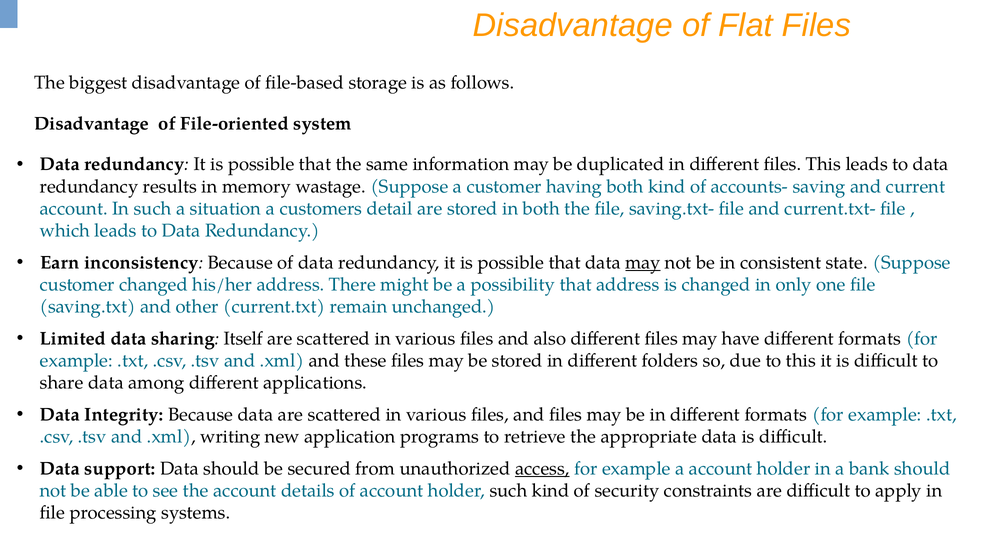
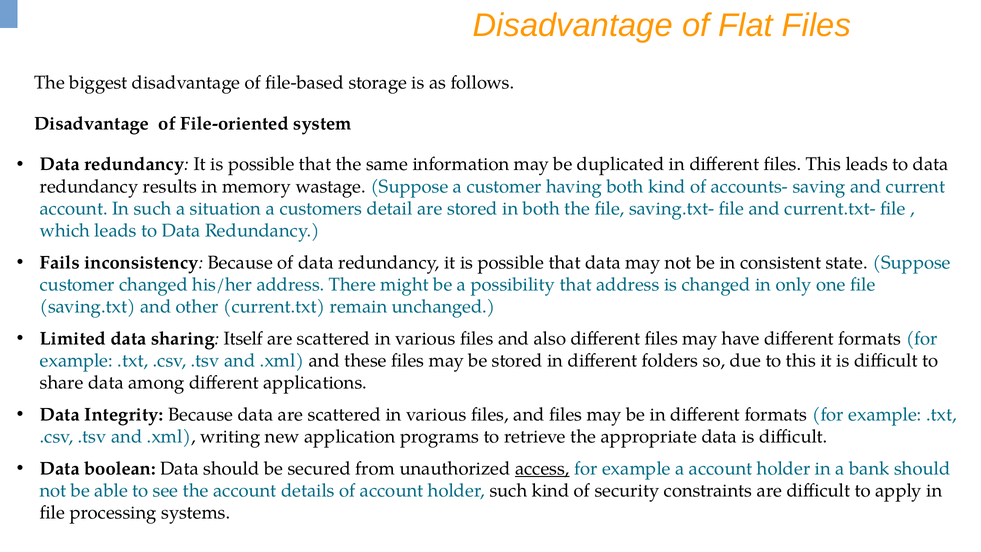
Earn: Earn -> Fails
may at (643, 262) underline: present -> none
support: support -> boolean
